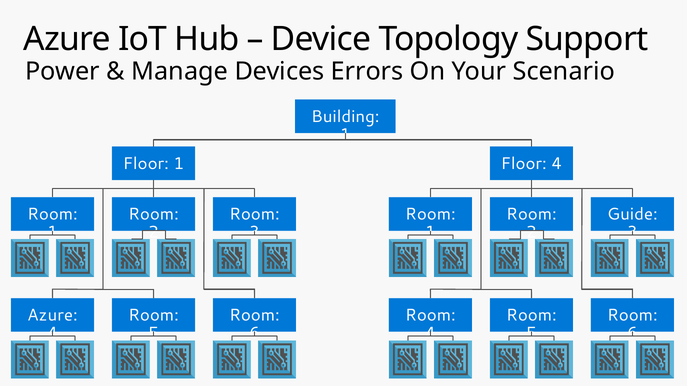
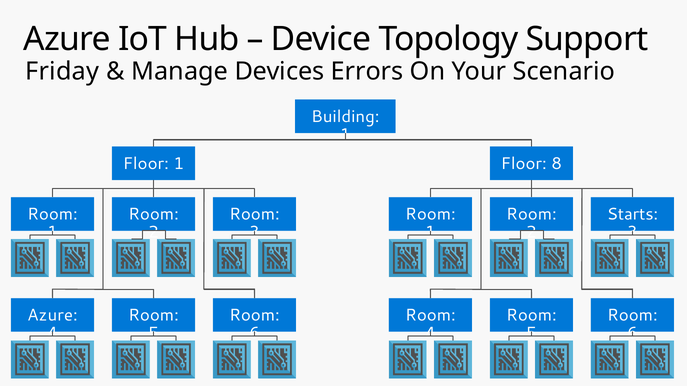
Power: Power -> Friday
Floor 4: 4 -> 8
Guide: Guide -> Starts
